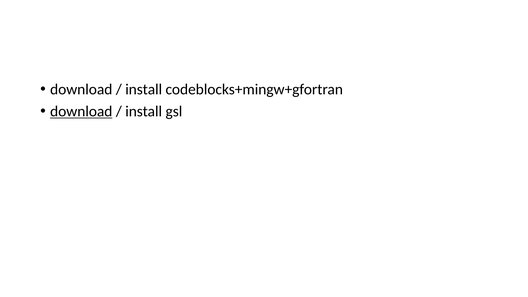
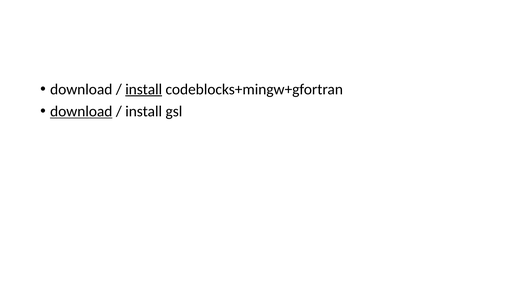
install at (144, 89) underline: none -> present
